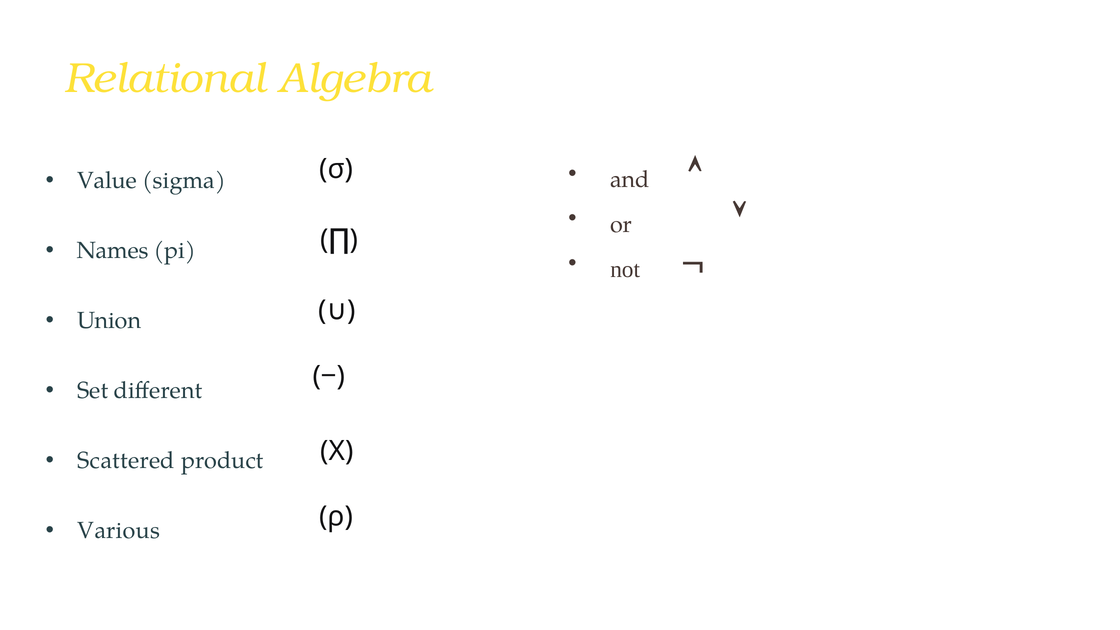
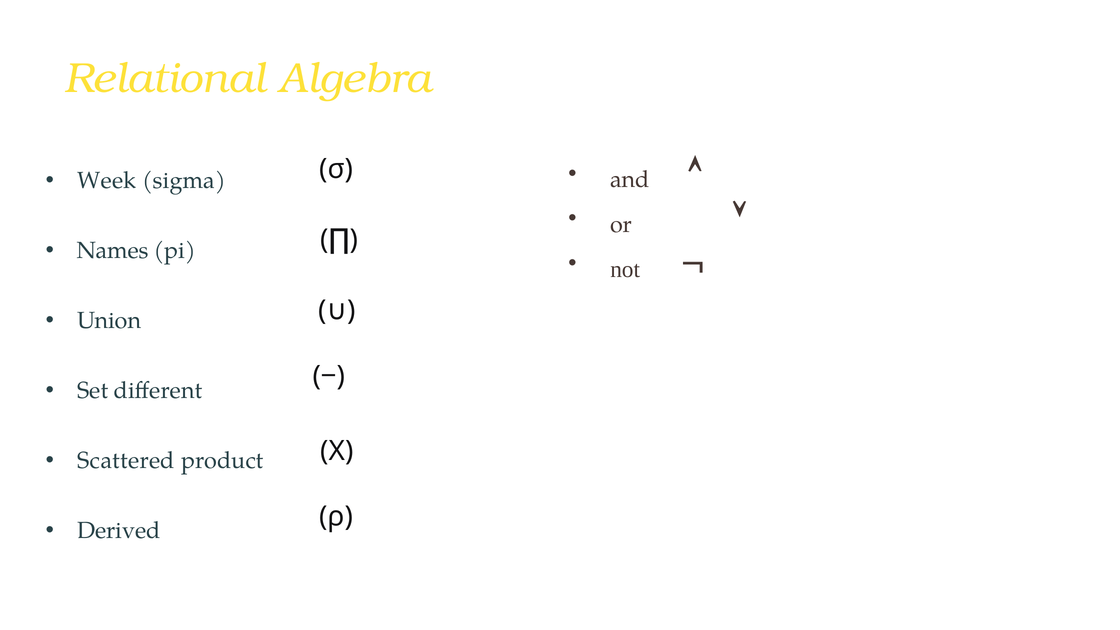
Value: Value -> Week
Various: Various -> Derived
